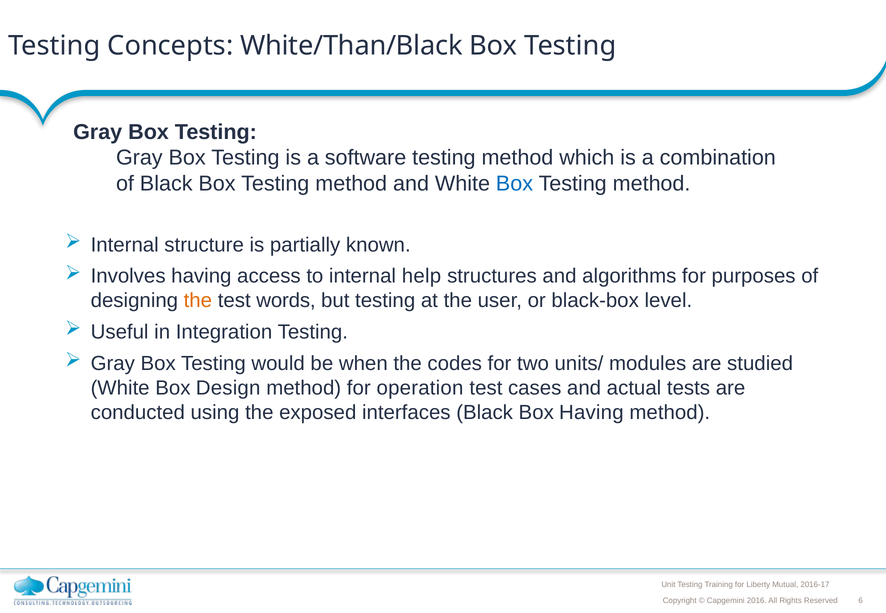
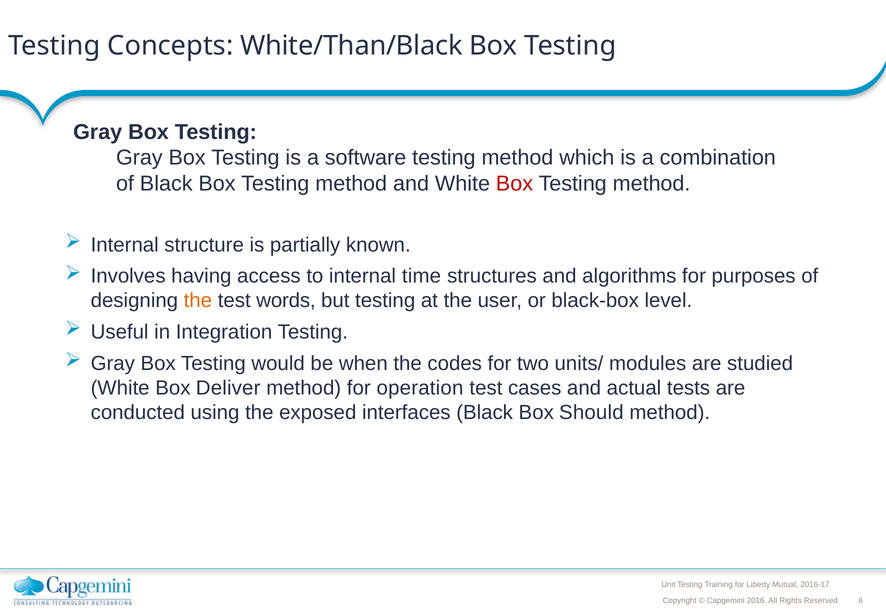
Box at (514, 184) colour: blue -> red
help: help -> time
Design: Design -> Deliver
Box Having: Having -> Should
